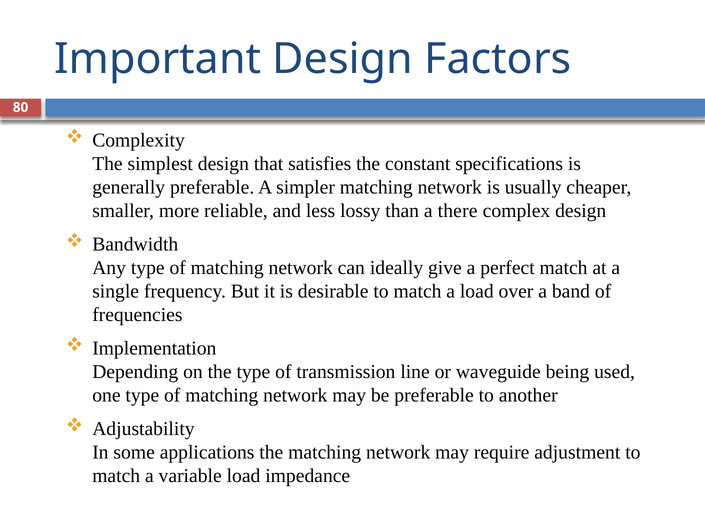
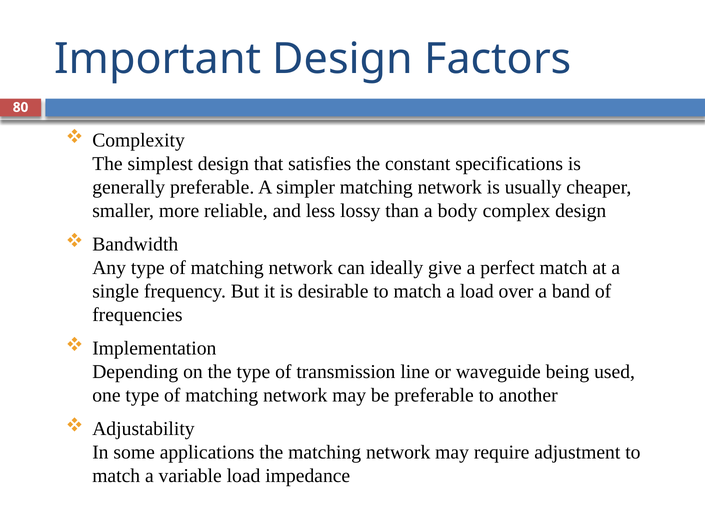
there: there -> body
